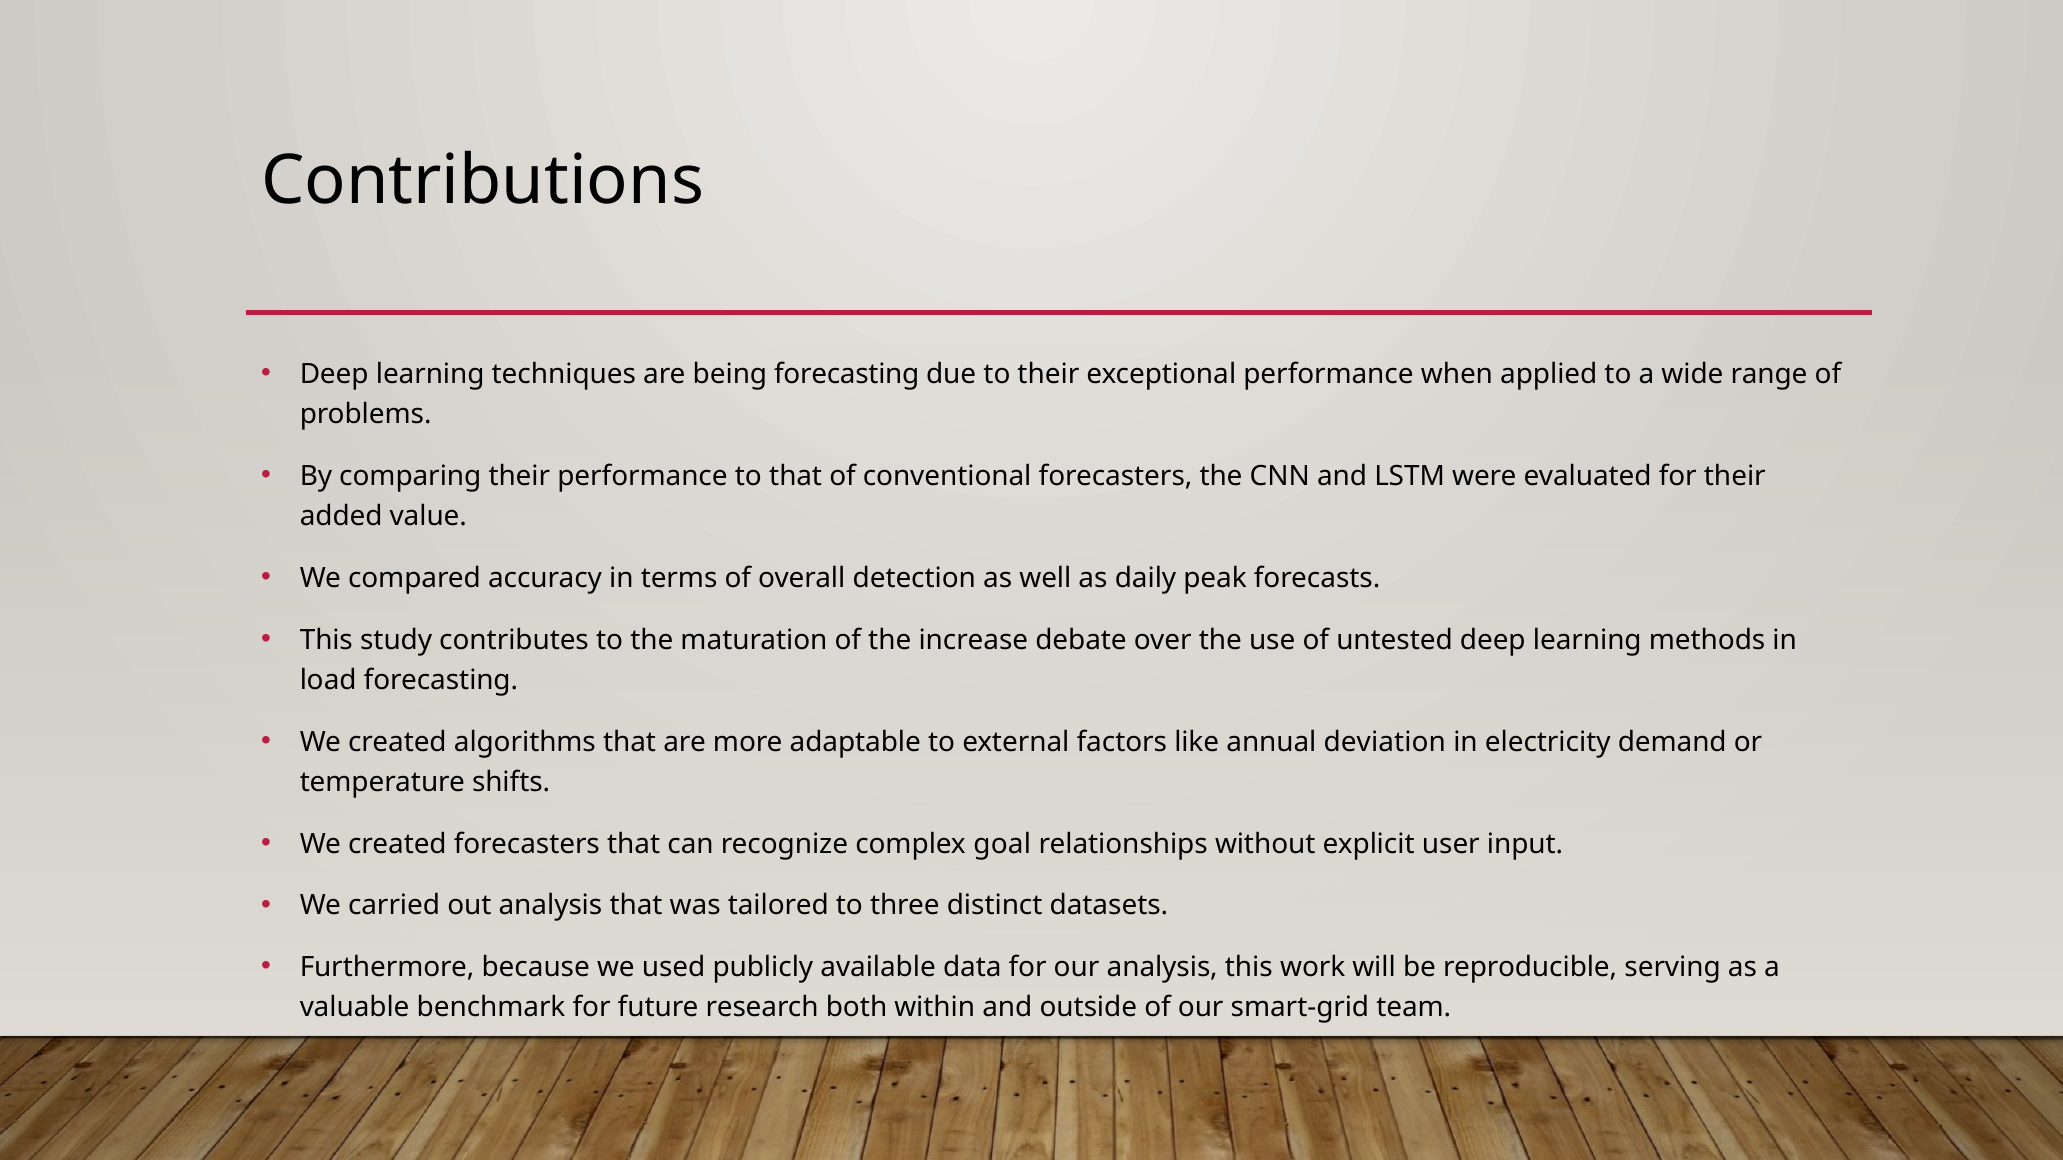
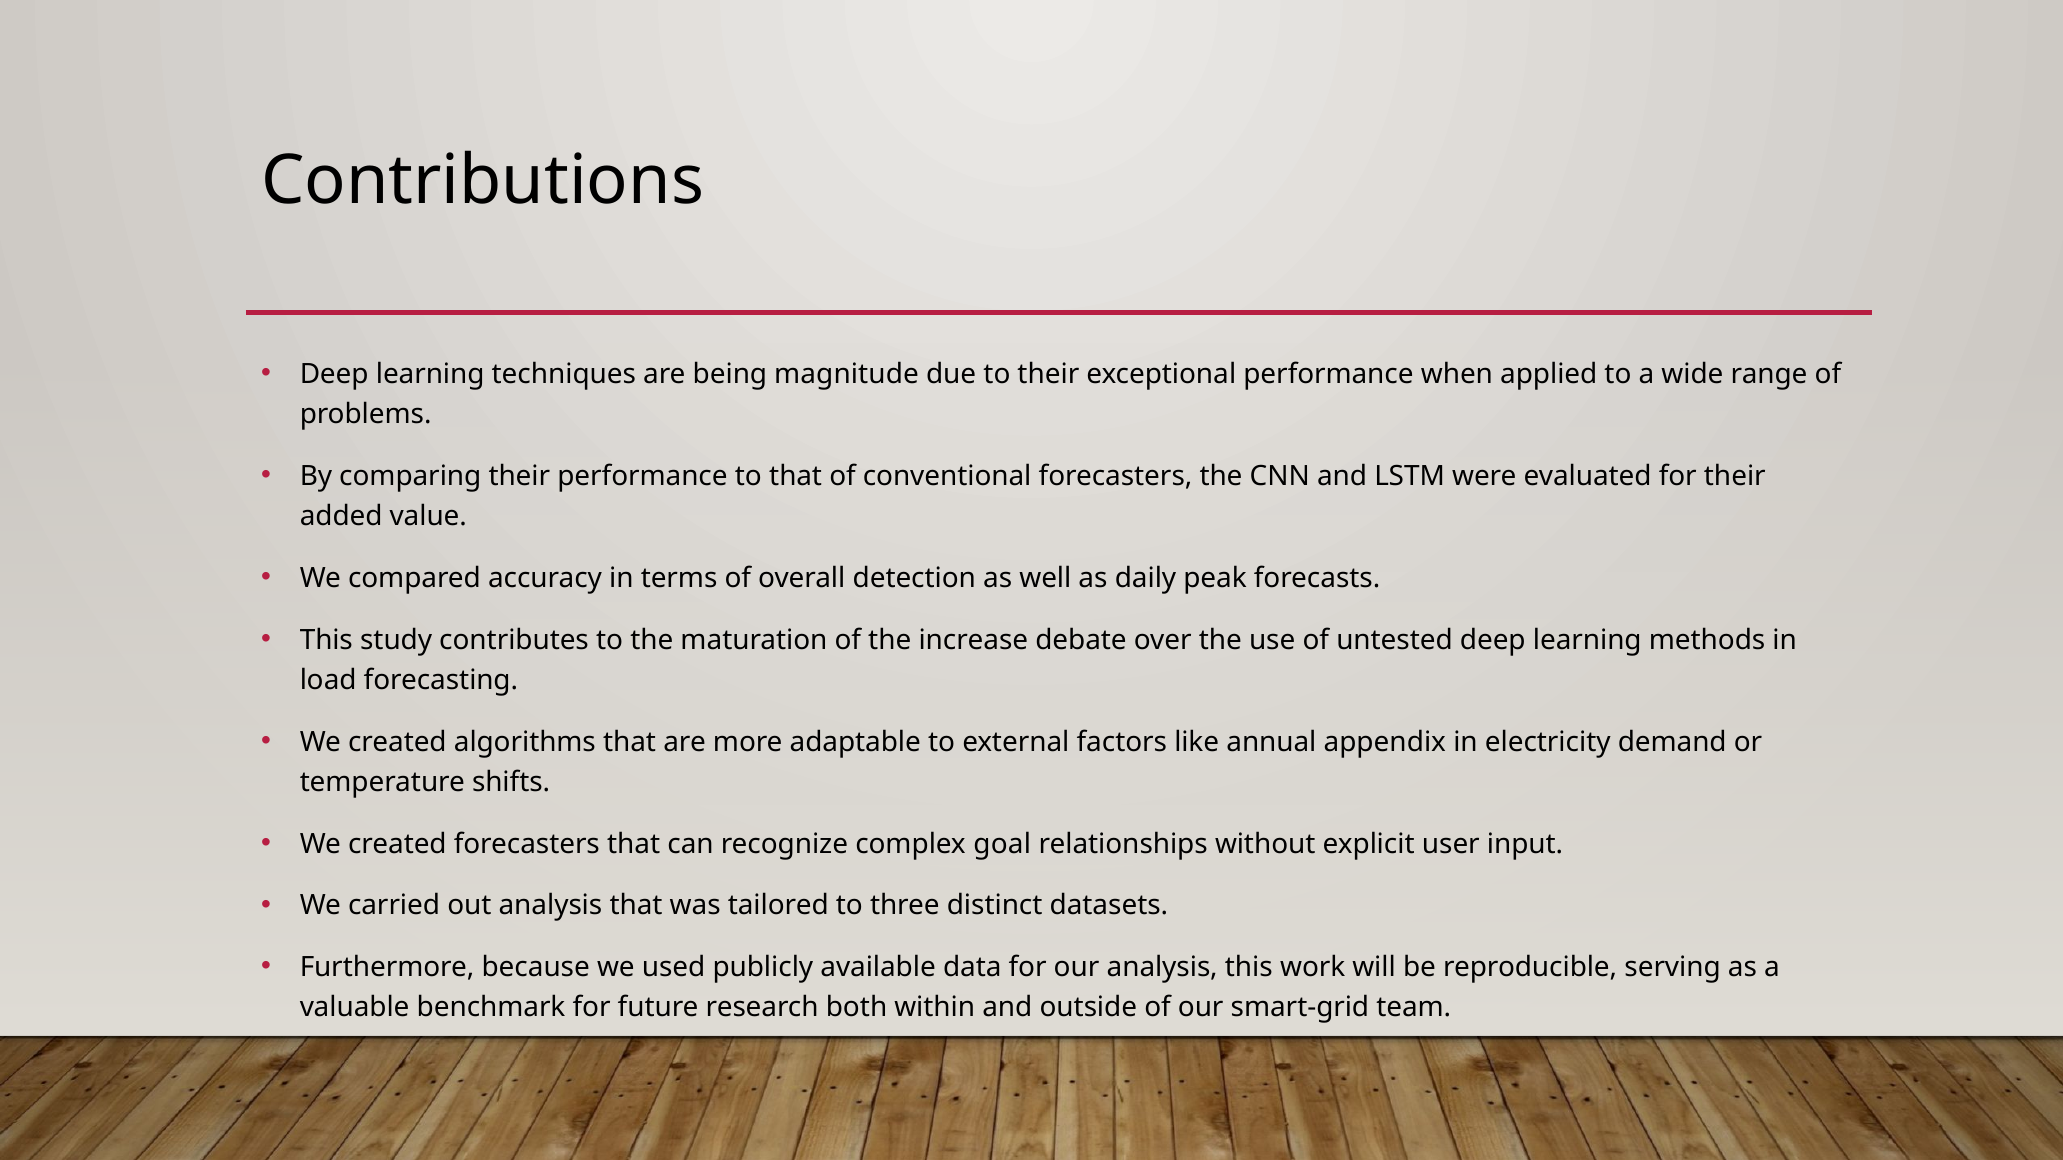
being forecasting: forecasting -> magnitude
deviation: deviation -> appendix
